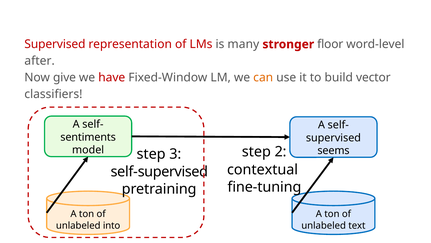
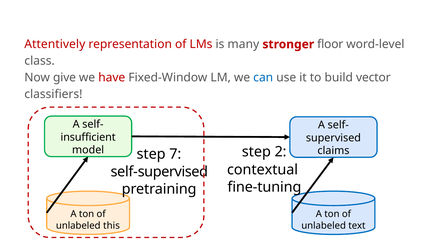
Supervised at (55, 44): Supervised -> Attentively
after: after -> class
can colour: orange -> blue
sentiments: sentiments -> insufficient
3: 3 -> 7
seems: seems -> claims
into: into -> this
